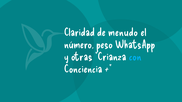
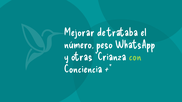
Claridad: Claridad -> Mejorar
menudo: menudo -> trataba
con colour: light blue -> light green
